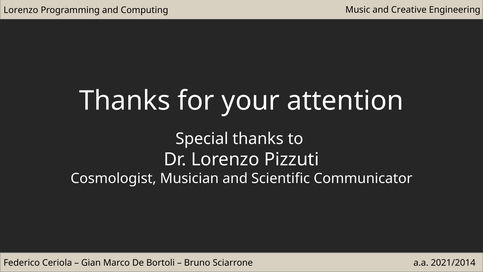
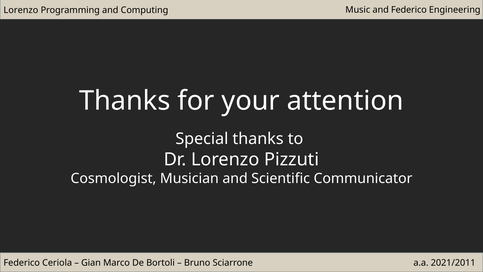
and Creative: Creative -> Federico
2021/2014: 2021/2014 -> 2021/2011
